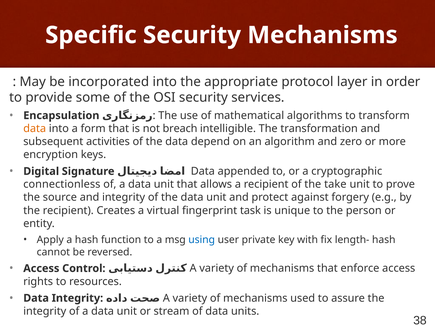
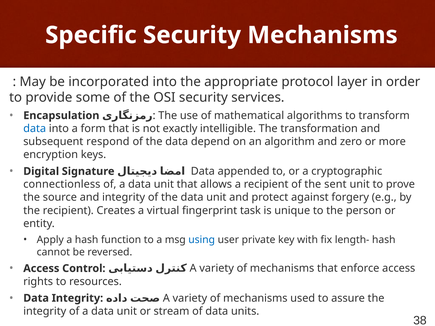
data at (35, 129) colour: orange -> blue
breach: breach -> exactly
activities: activities -> respond
take: take -> sent
